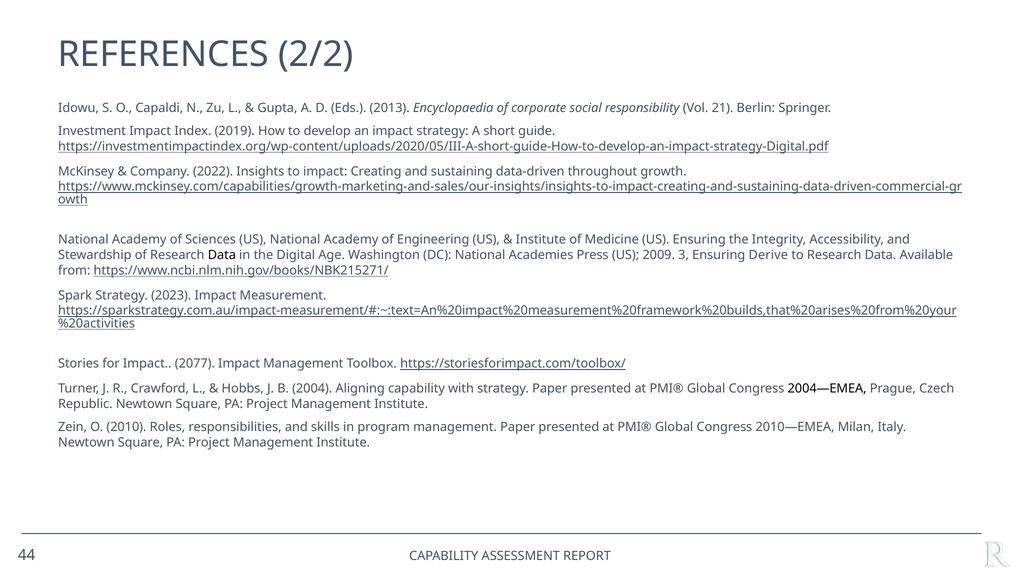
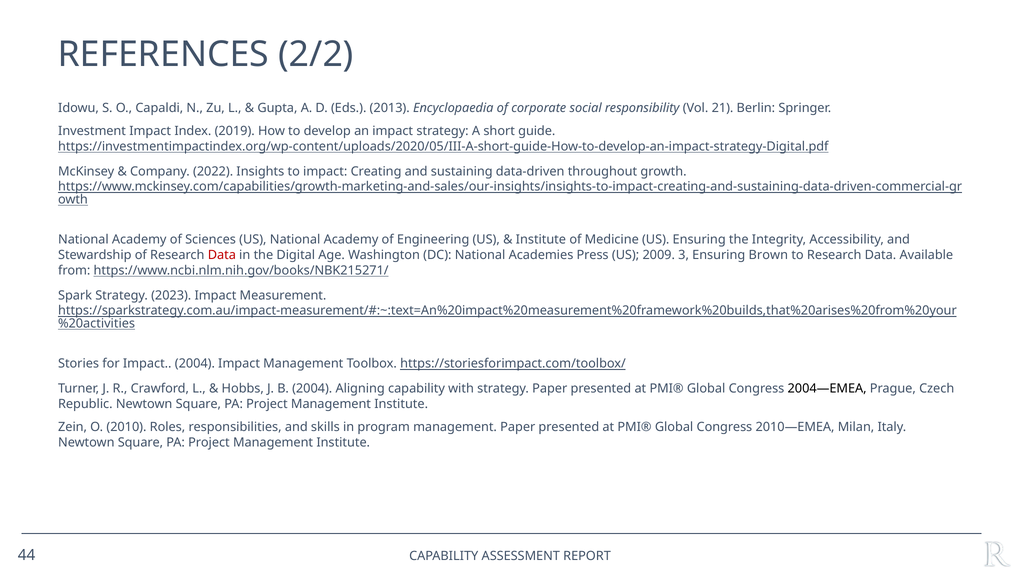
Data at (222, 255) colour: black -> red
Derive: Derive -> Brown
Impact 2077: 2077 -> 2004
